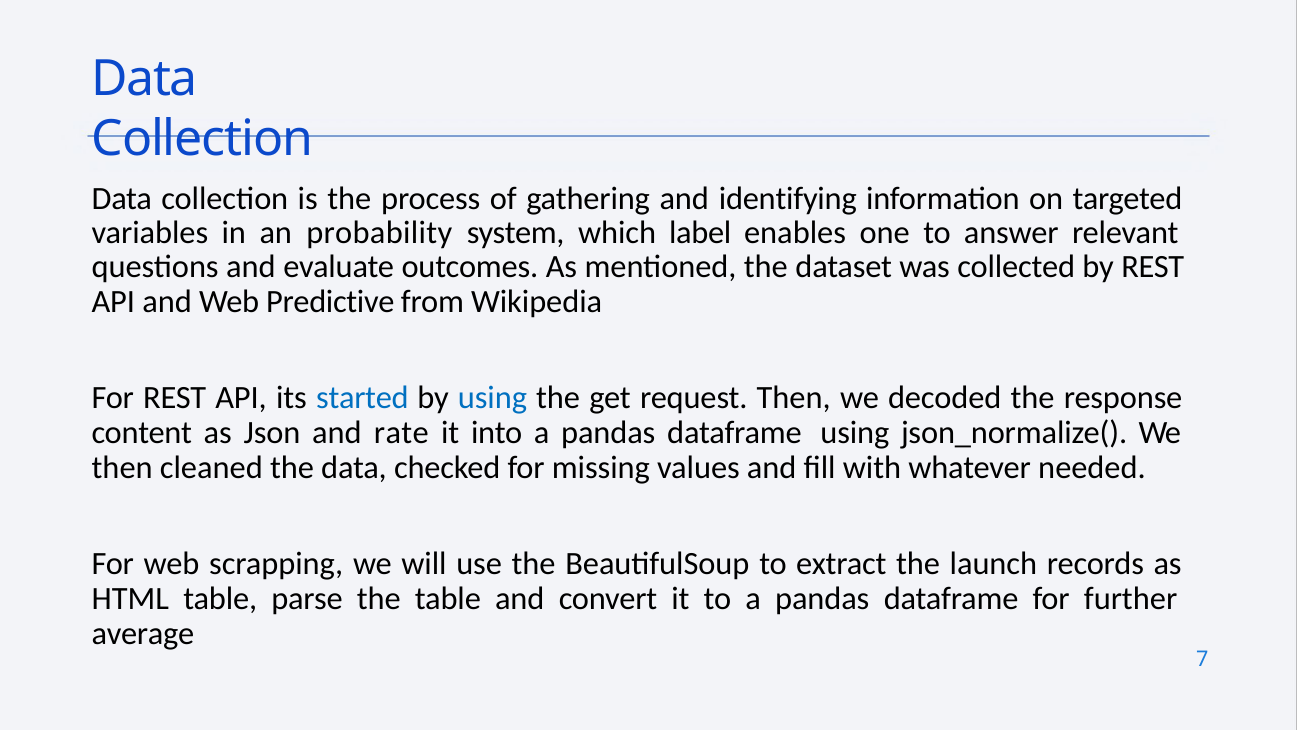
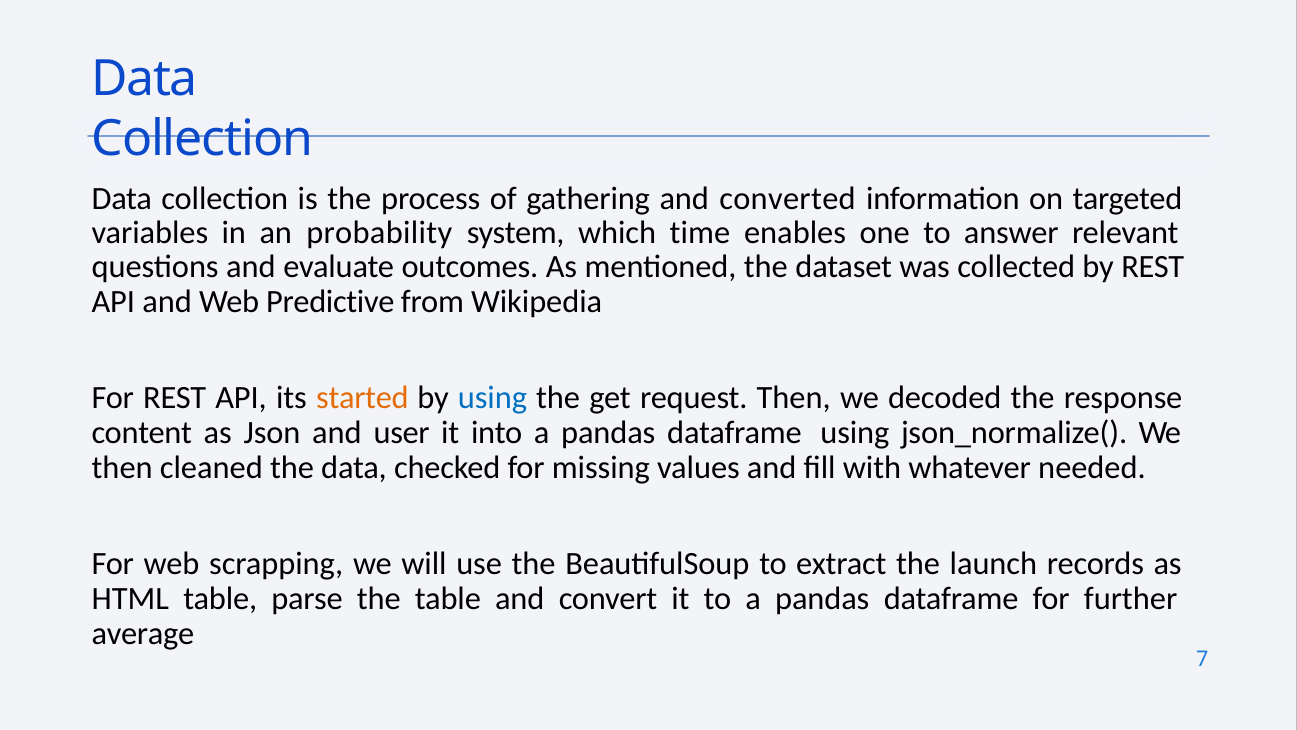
identifying: identifying -> converted
label: label -> time
started colour: blue -> orange
rate: rate -> user
